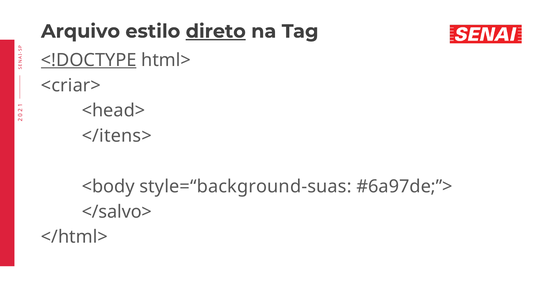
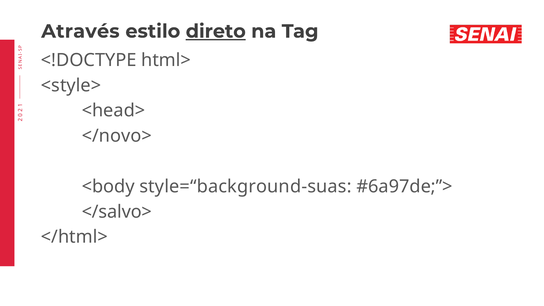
Arquivo: Arquivo -> Através
<!DOCTYPE underline: present -> none
<criar>: <criar> -> <style>
</itens>: </itens> -> </novo>
